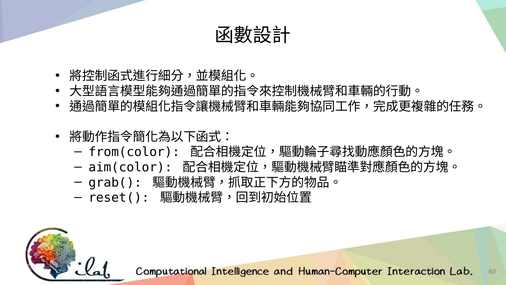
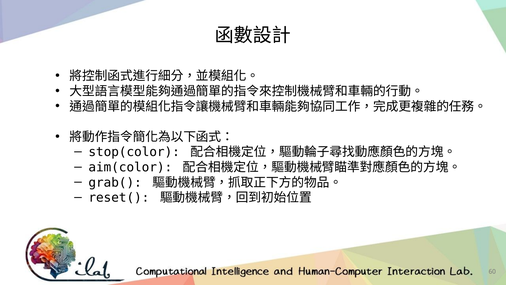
from(color: from(color -> stop(color
